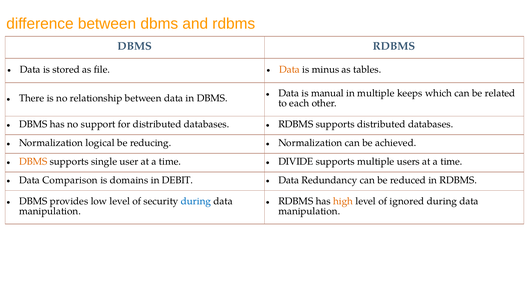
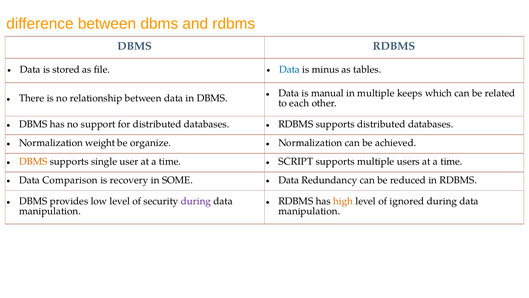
Data at (289, 69) colour: orange -> blue
logical: logical -> weight
reducing: reducing -> organize
DIVIDE: DIVIDE -> SCRIPT
domains: domains -> recovery
DEBIT: DEBIT -> SOME
during at (196, 201) colour: blue -> purple
